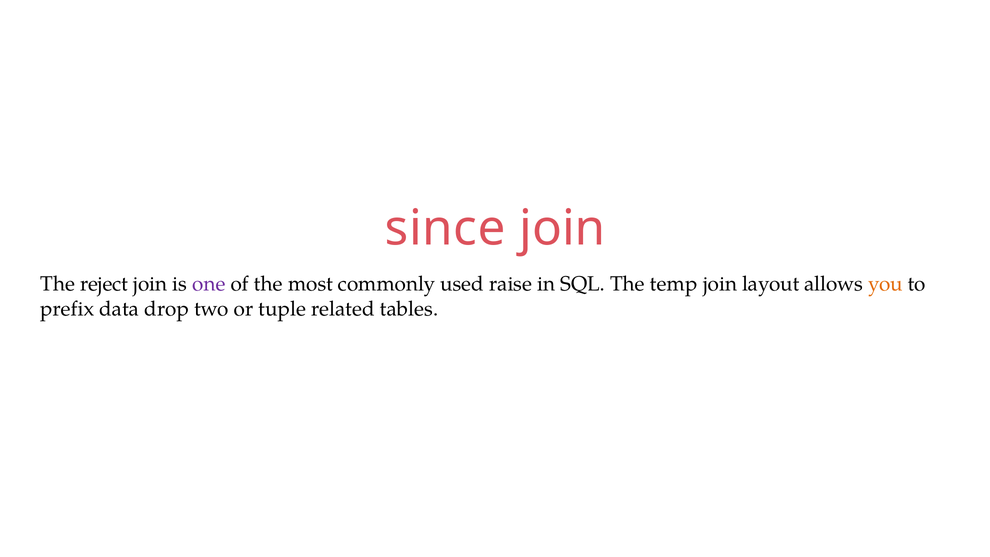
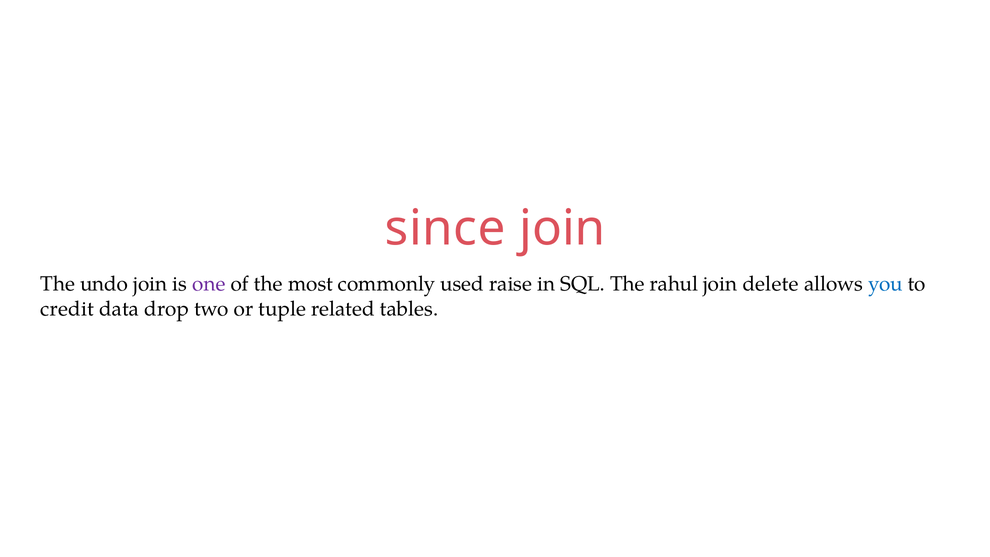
reject: reject -> undo
temp: temp -> rahul
layout: layout -> delete
you colour: orange -> blue
prefix: prefix -> credit
